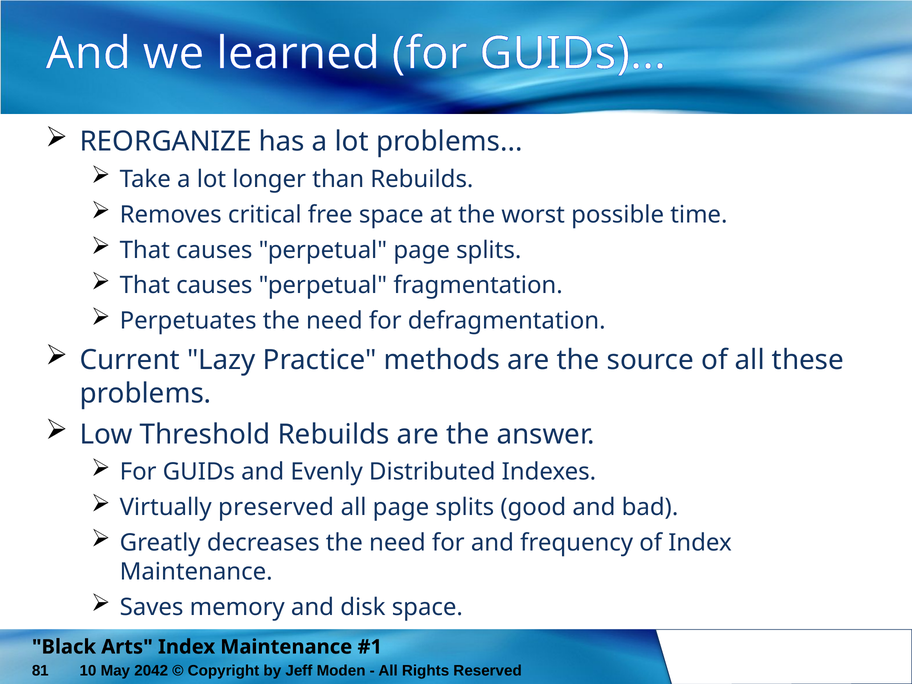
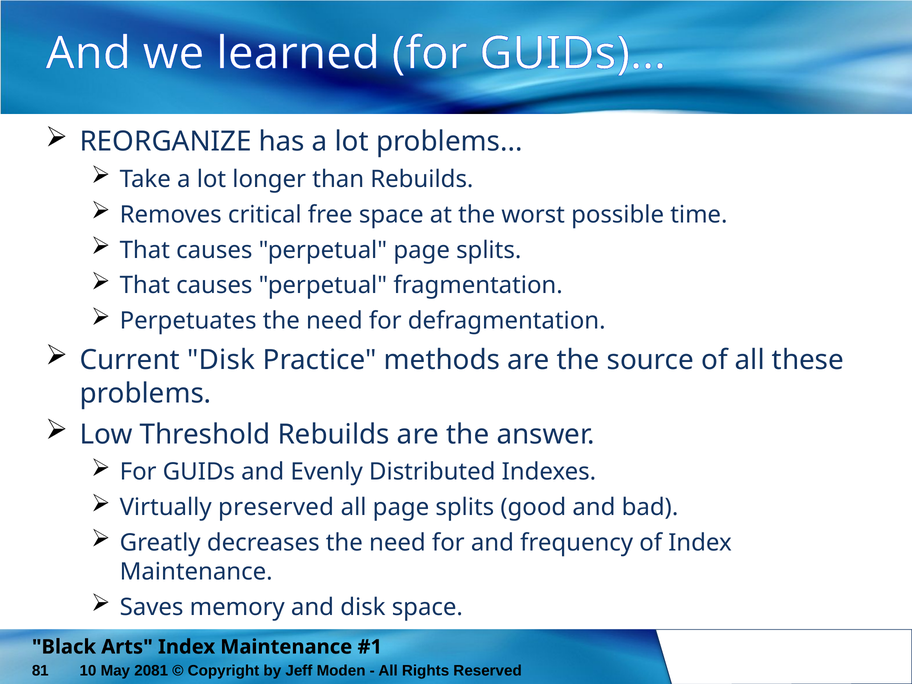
Current Lazy: Lazy -> Disk
2042: 2042 -> 2081
